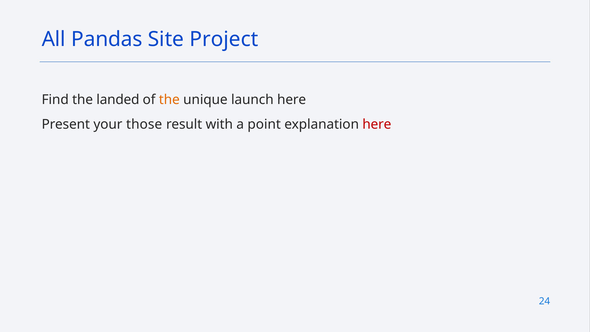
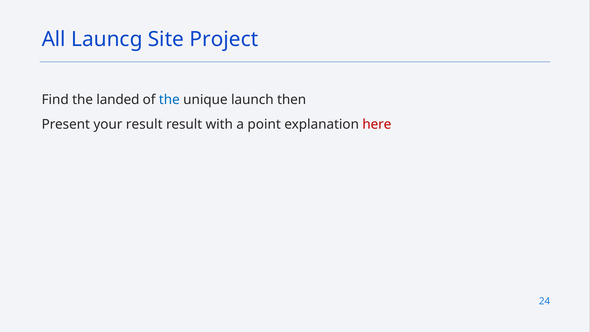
Pandas: Pandas -> Launcg
the at (169, 100) colour: orange -> blue
launch here: here -> then
your those: those -> result
